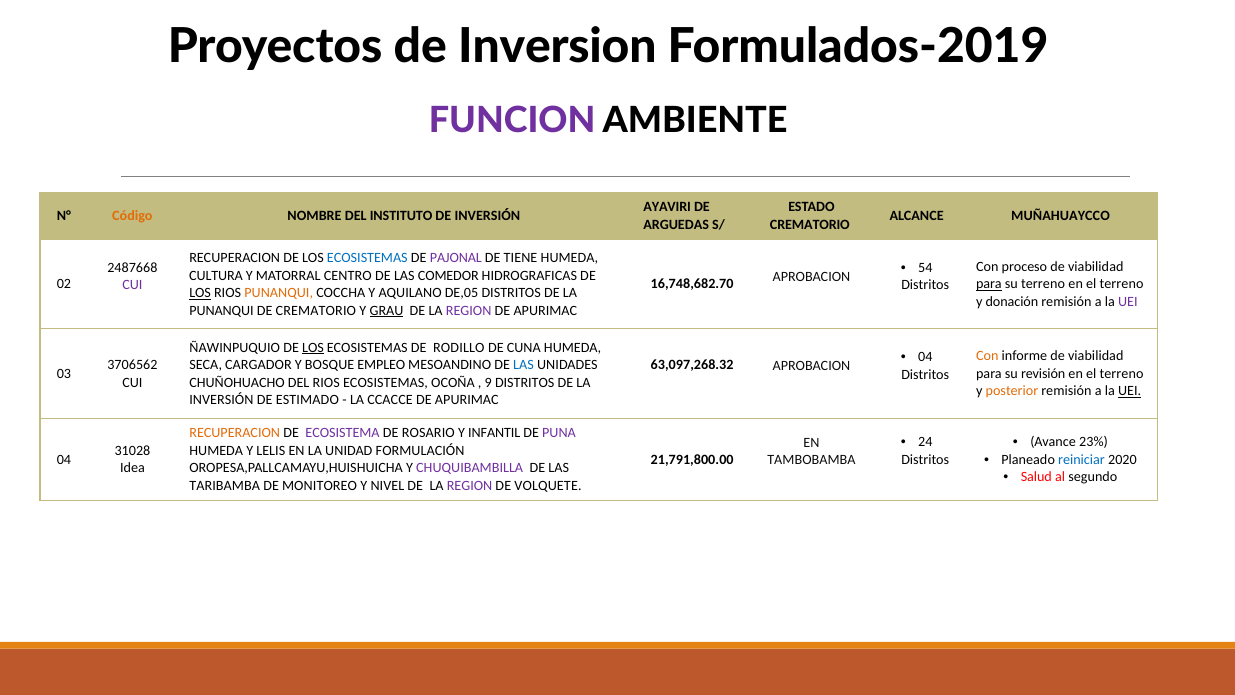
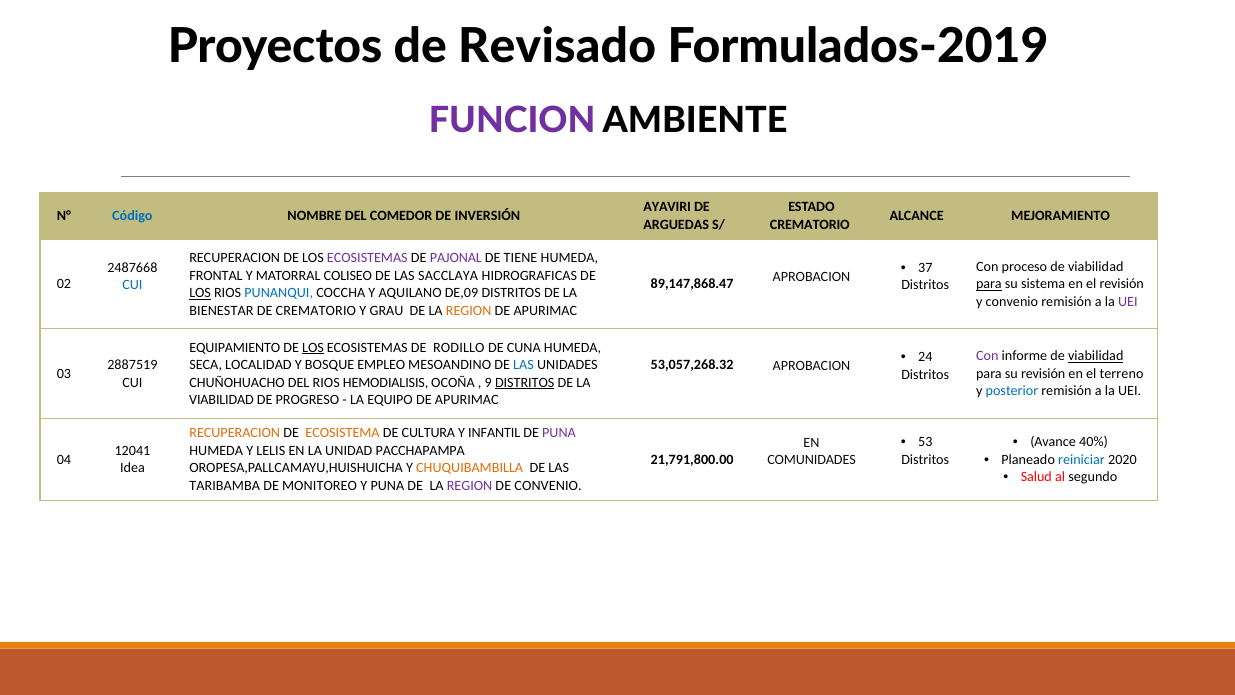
Inversion: Inversion -> Revisado
Código colour: orange -> blue
INSTITUTO: INSTITUTO -> COMEDOR
MUÑAHUAYCCO: MUÑAHUAYCCO -> MEJORAMIENTO
ECOSISTEMAS at (367, 258) colour: blue -> purple
54: 54 -> 37
CULTURA: CULTURA -> FRONTAL
CENTRO: CENTRO -> COLISEO
COMEDOR: COMEDOR -> SACCLAYA
16,748,682.70: 16,748,682.70 -> 89,147,868.47
su terreno: terreno -> sistema
terreno at (1122, 284): terreno -> revisión
CUI at (132, 285) colour: purple -> blue
PUNANQUI at (279, 293) colour: orange -> blue
DE,05: DE,05 -> DE,09
y donación: donación -> convenio
PUNANQUI at (222, 310): PUNANQUI -> BIENESTAR
GRAU underline: present -> none
REGION at (469, 310) colour: purple -> orange
ÑAWINPUQUIO: ÑAWINPUQUIO -> EQUIPAMIENTO
04 at (925, 357): 04 -> 24
Con at (987, 356) colour: orange -> purple
viabilidad at (1096, 356) underline: none -> present
3706562: 3706562 -> 2887519
CARGADOR: CARGADOR -> LOCALIDAD
63,097,268.32: 63,097,268.32 -> 53,057,268.32
RIOS ECOSISTEMAS: ECOSISTEMAS -> HEMODIALISIS
DISTRITOS at (525, 382) underline: none -> present
posterior colour: orange -> blue
UEI at (1130, 391) underline: present -> none
INVERSIÓN at (221, 400): INVERSIÓN -> VIABILIDAD
ESTIMADO: ESTIMADO -> PROGRESO
CCACCE: CCACCE -> EQUIPO
ECOSISTEMA colour: purple -> orange
ROSARIO: ROSARIO -> CULTURA
24: 24 -> 53
23%: 23% -> 40%
31028: 31028 -> 12041
FORMULACIÓN: FORMULACIÓN -> PACCHAPAMPA
TAMBOBAMBA: TAMBOBAMBA -> COMUNIDADES
CHUQUIBAMBILLA colour: purple -> orange
Y NIVEL: NIVEL -> PUNA
DE VOLQUETE: VOLQUETE -> CONVENIO
